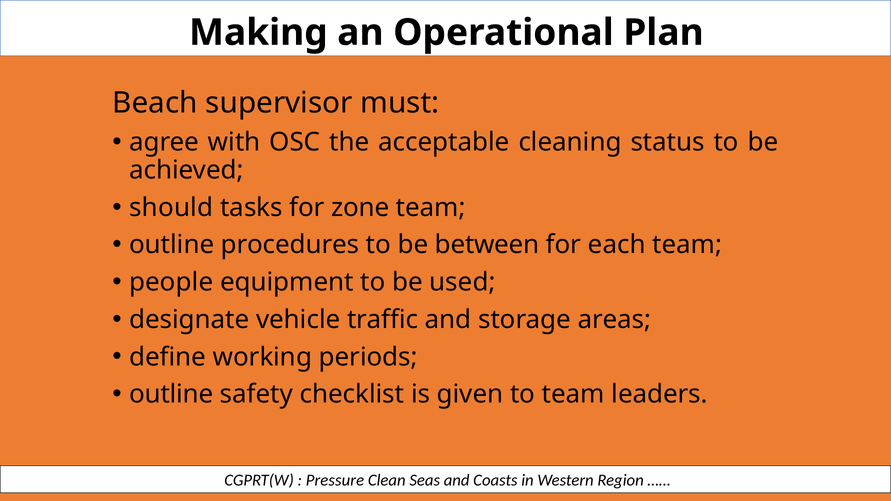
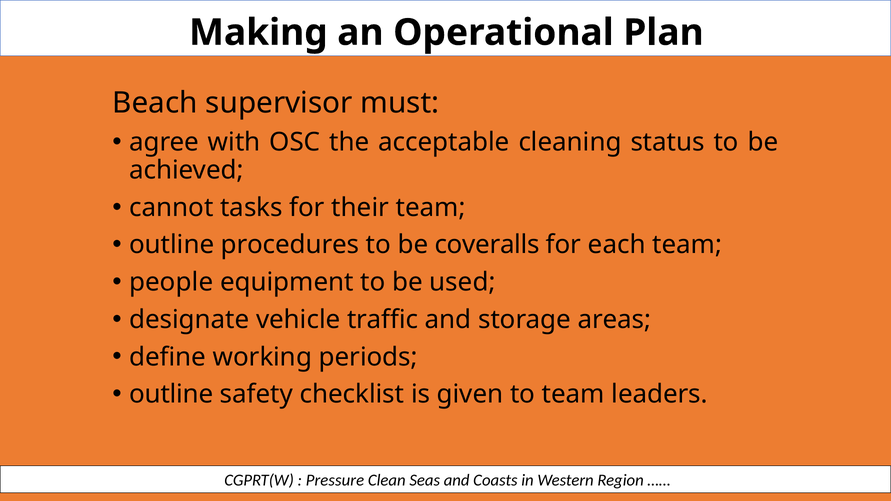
should: should -> cannot
zone: zone -> their
between: between -> coveralls
